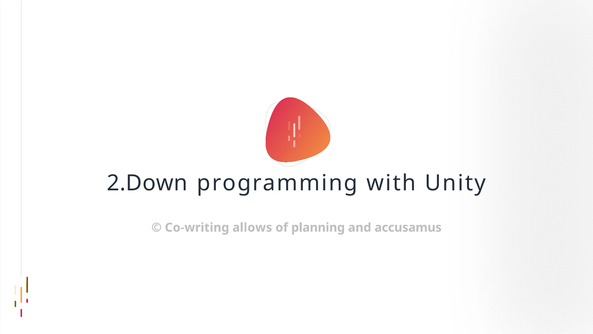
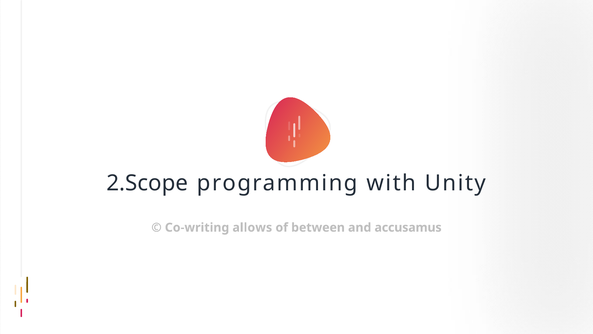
2.Down: 2.Down -> 2.Scope
planning: planning -> between
